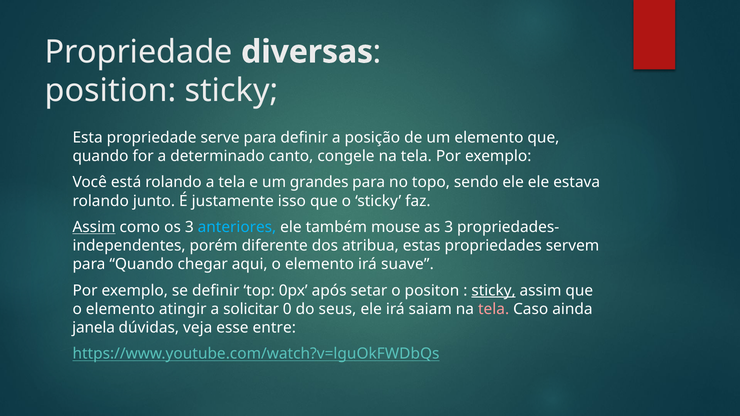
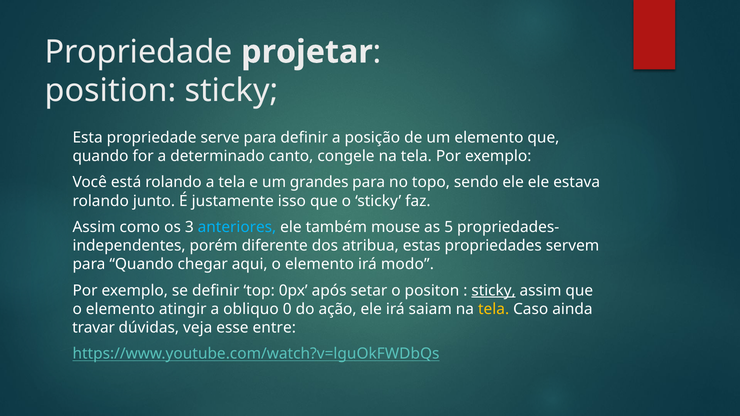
diversas: diversas -> projetar
Assim at (94, 227) underline: present -> none
as 3: 3 -> 5
suave: suave -> modo
solicitar: solicitar -> obliquo
seus: seus -> ação
tela at (494, 309) colour: pink -> yellow
janela: janela -> travar
